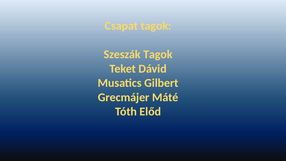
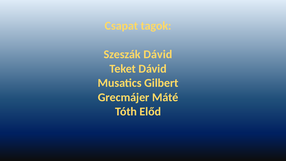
Szeszák Tagok: Tagok -> Dávid
